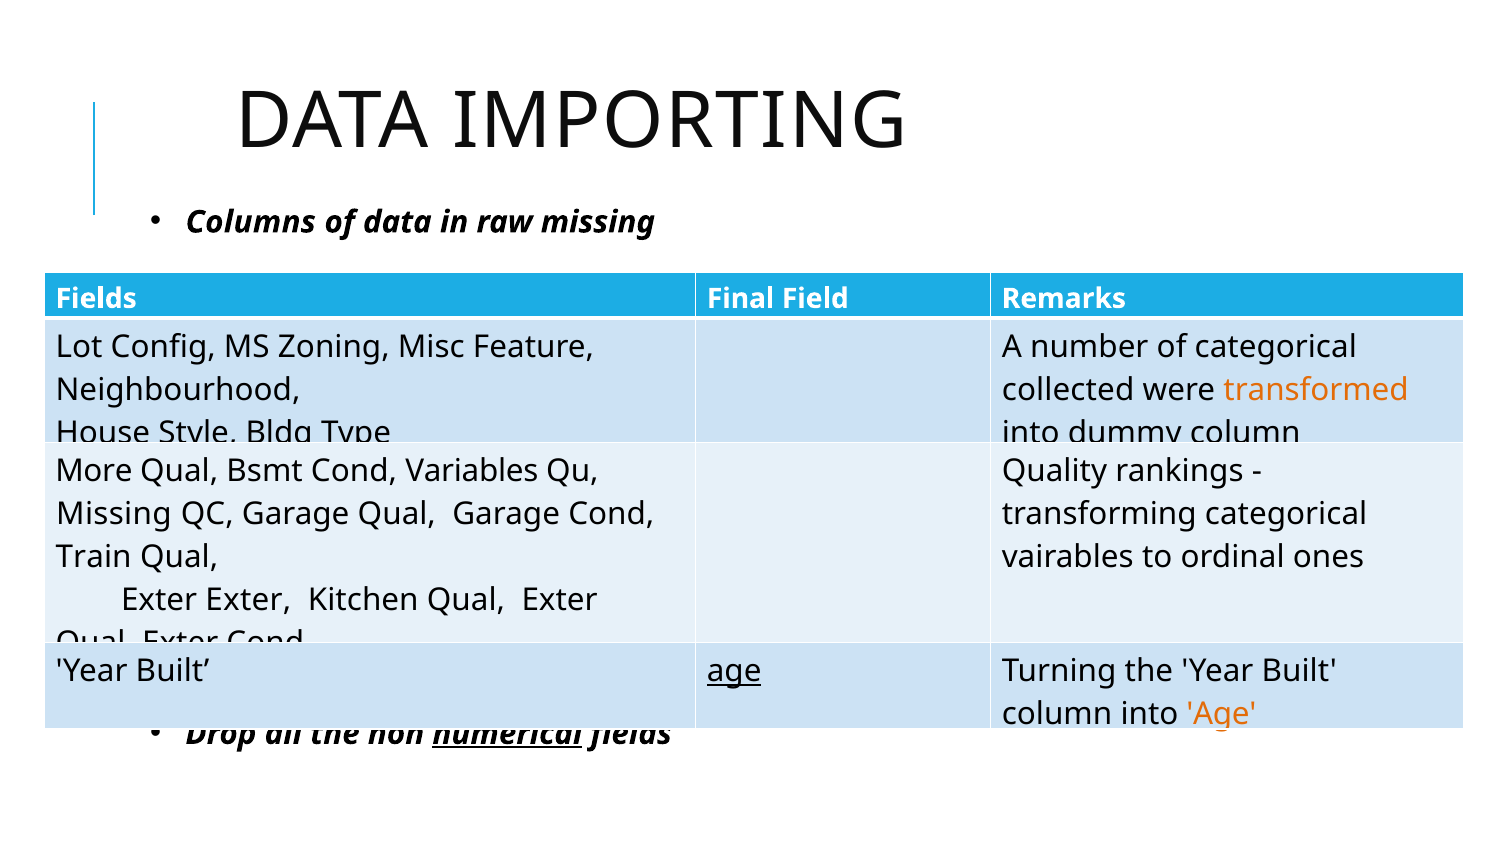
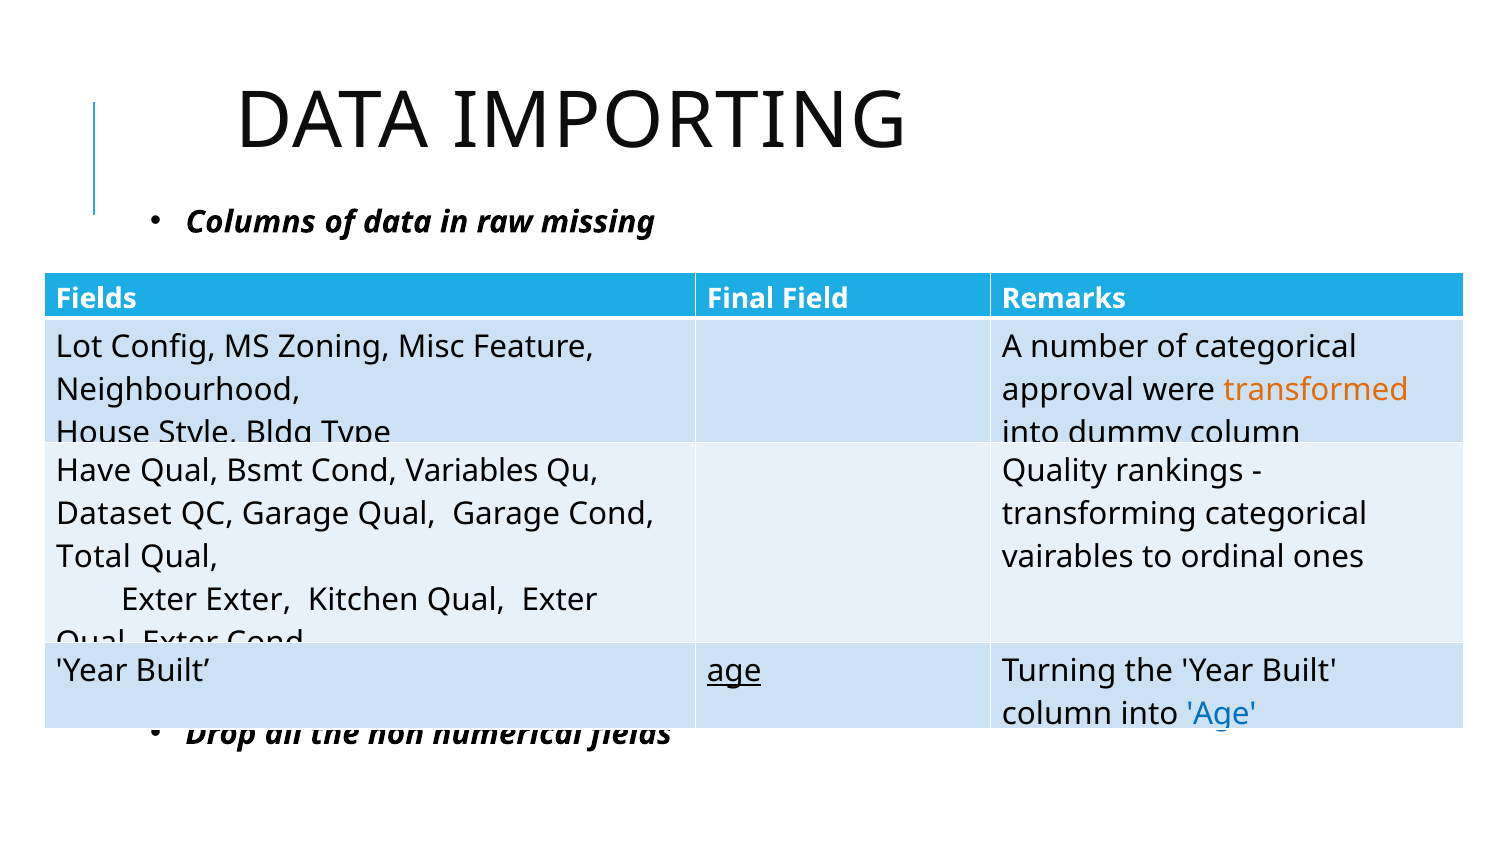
collected: collected -> approval
More: More -> Have
Missing at (114, 515): Missing -> Dataset
Train: Train -> Total
Age at (1221, 715) colour: orange -> blue
numerical underline: present -> none
